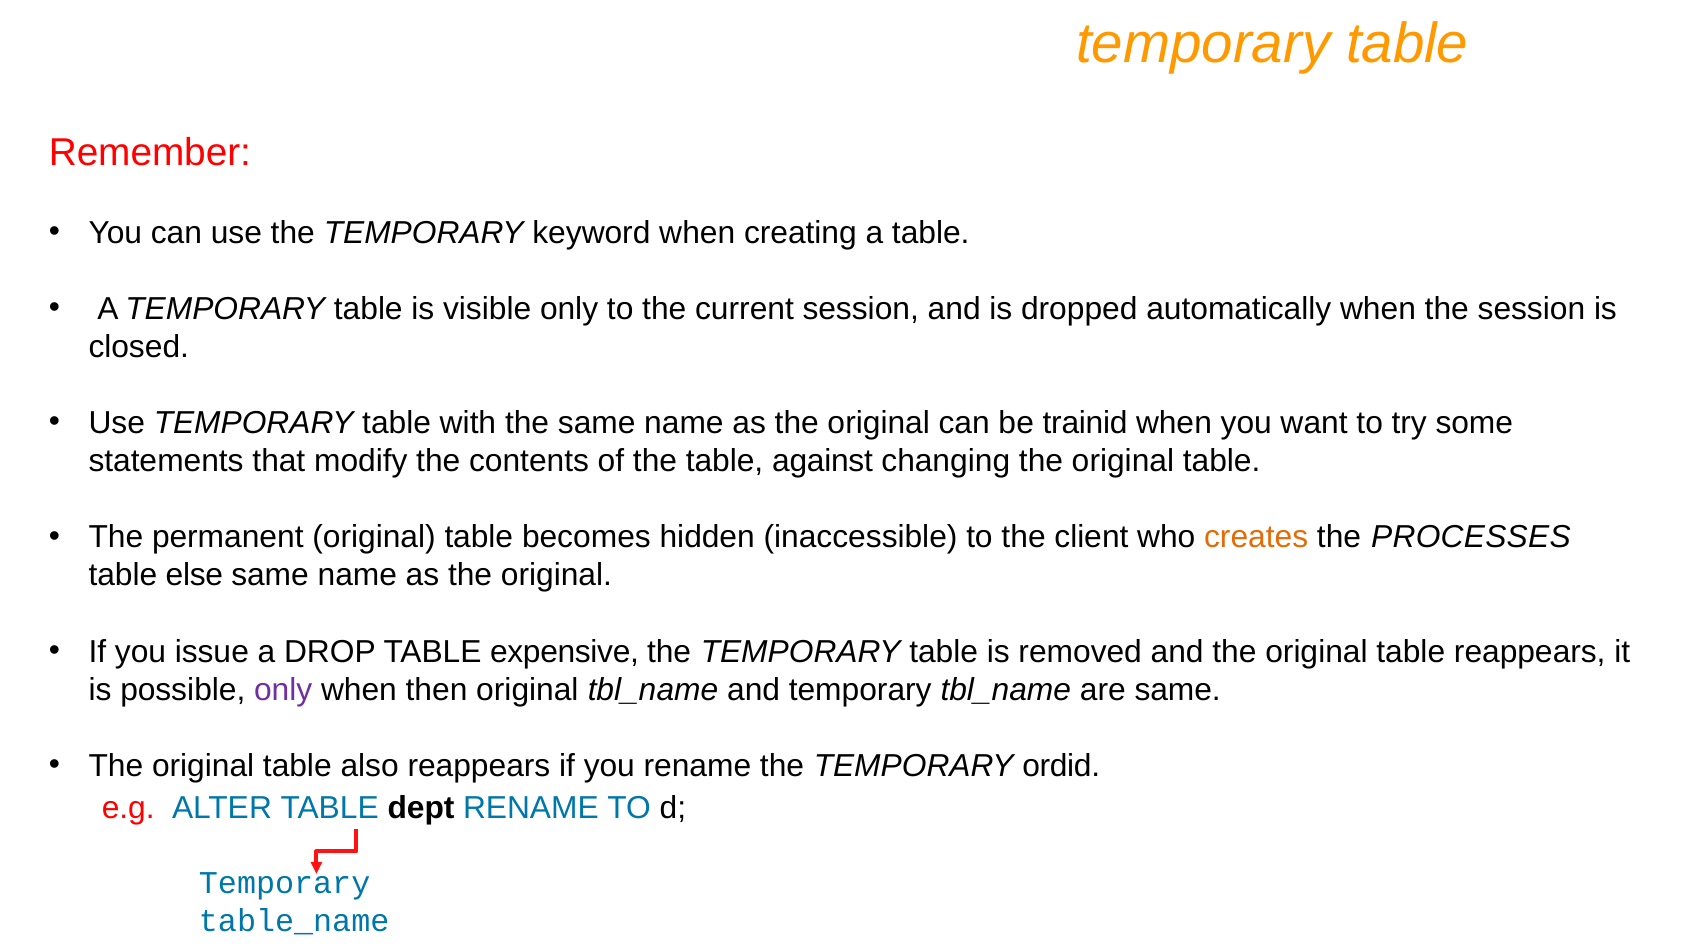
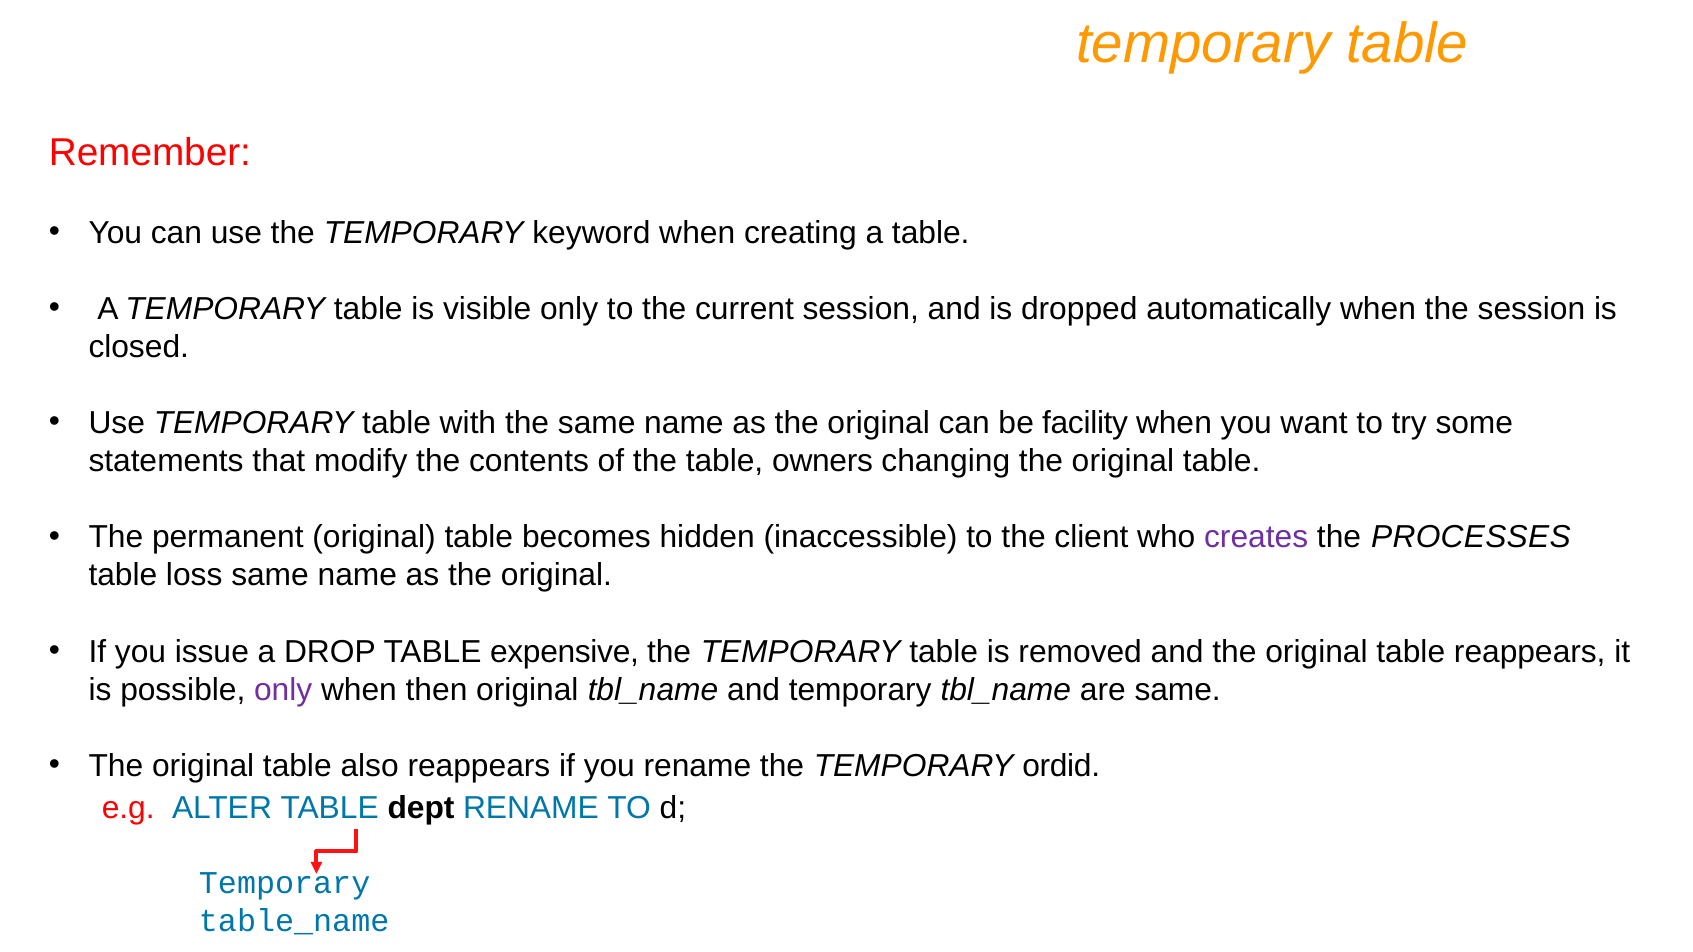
trainid: trainid -> facility
against: against -> owners
creates colour: orange -> purple
else: else -> loss
